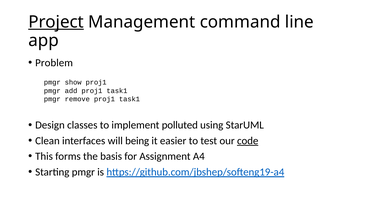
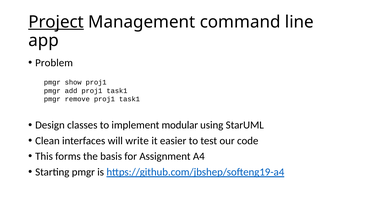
polluted: polluted -> modular
being: being -> write
code underline: present -> none
